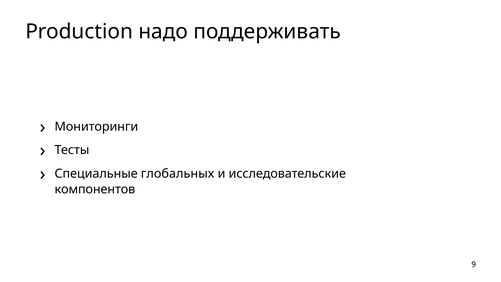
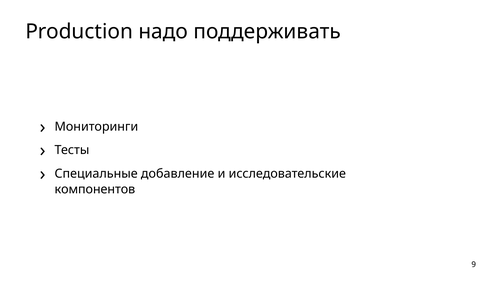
глобальных: глобальных -> добавление
